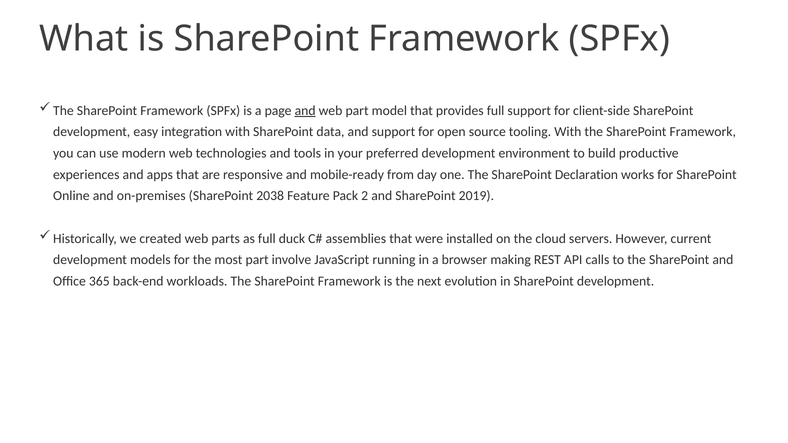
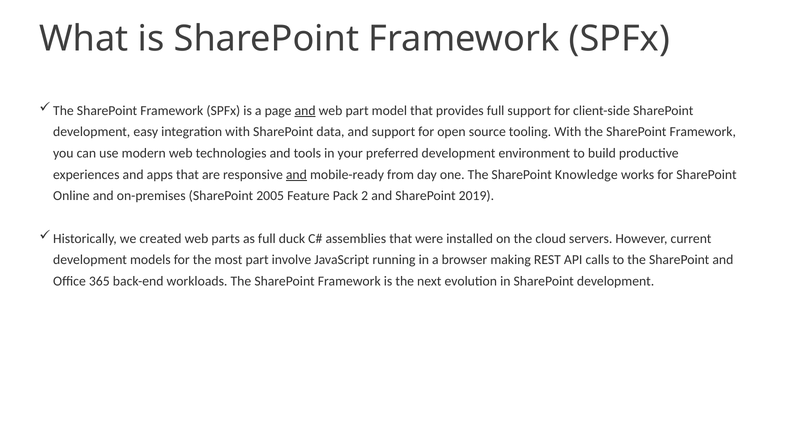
and at (296, 175) underline: none -> present
Declaration: Declaration -> Knowledge
2038: 2038 -> 2005
